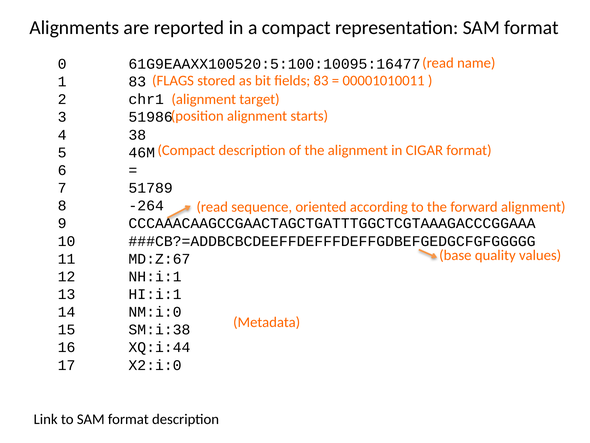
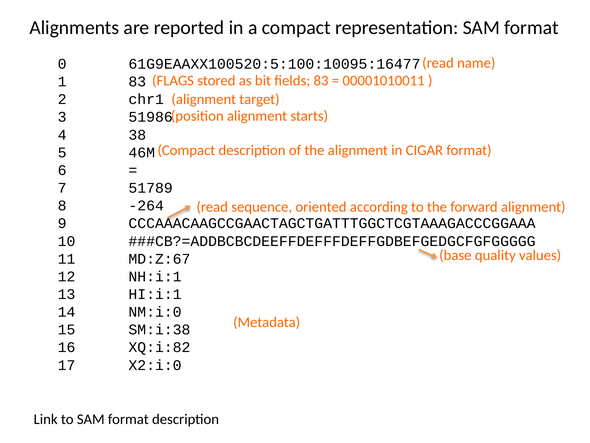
XQ:i:44: XQ:i:44 -> XQ:i:82
